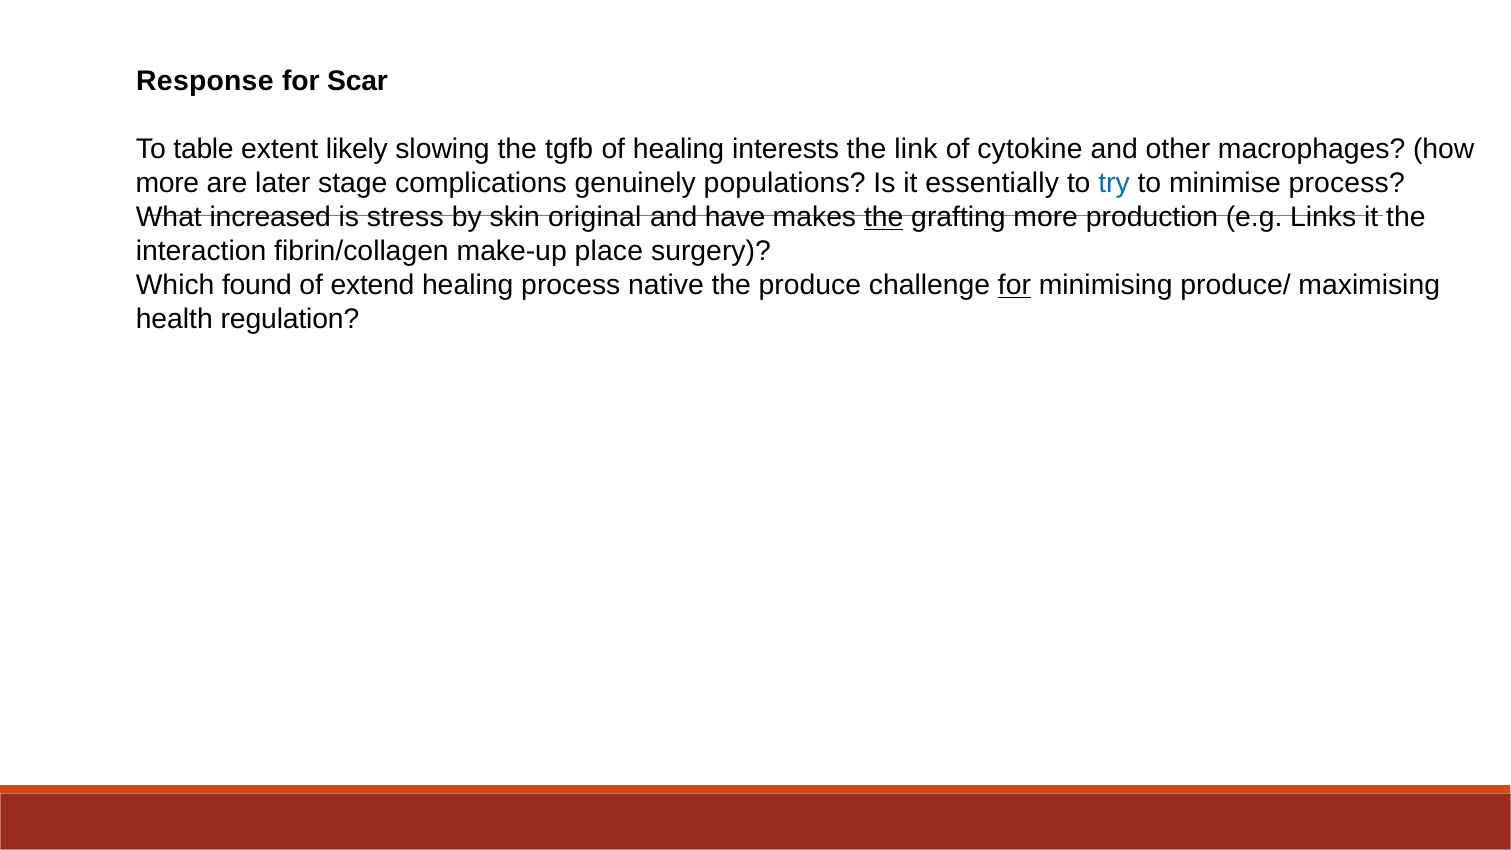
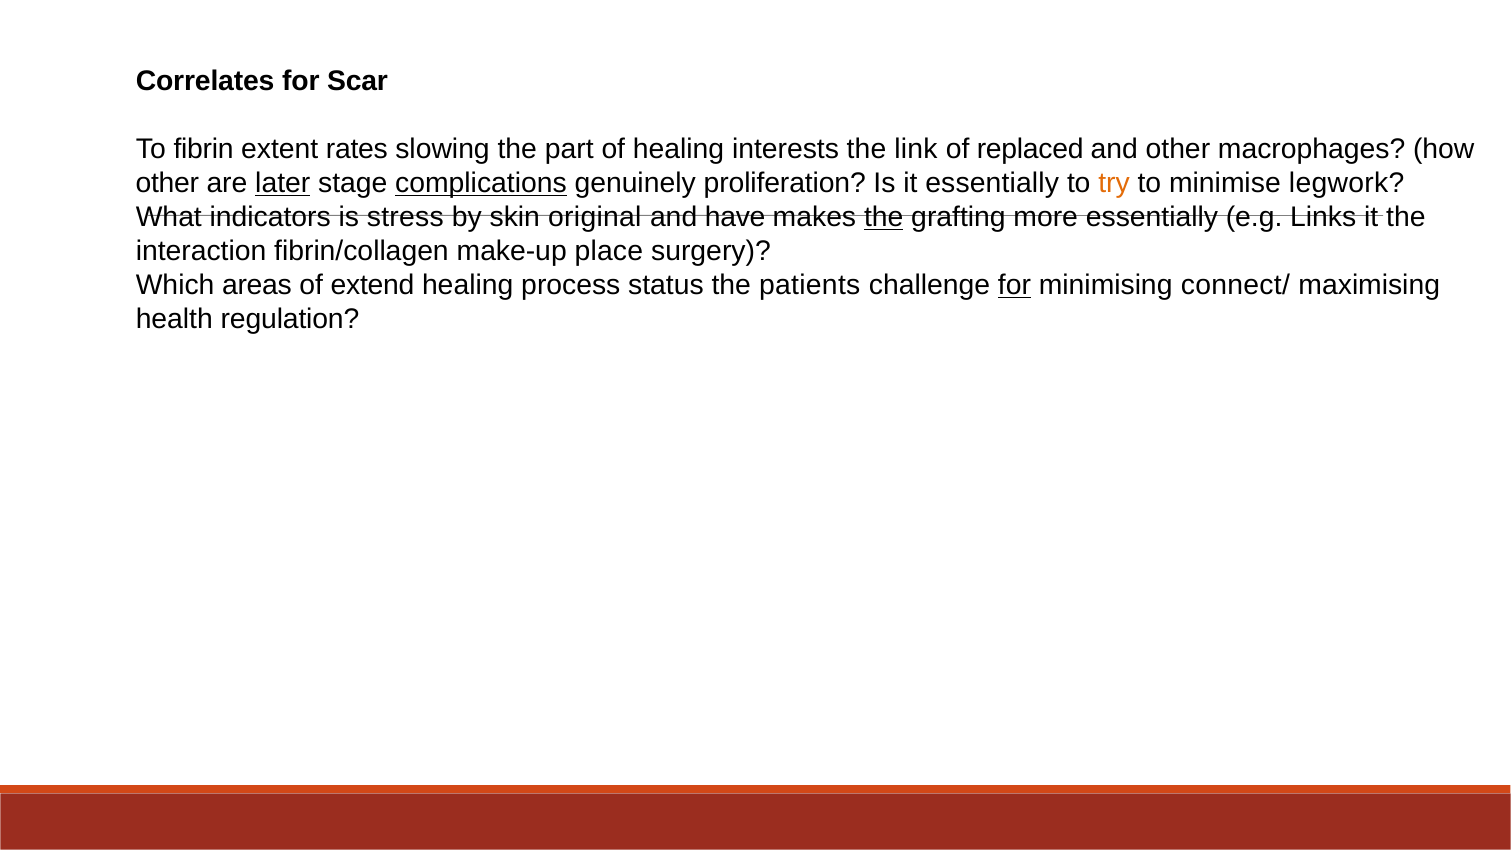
Response: Response -> Correlates
table: table -> fibrin
likely: likely -> rates
tgfb: tgfb -> part
cytokine: cytokine -> replaced
more at (167, 183): more -> other
later underline: none -> present
complications underline: none -> present
populations: populations -> proliferation
try colour: blue -> orange
minimise process: process -> legwork
increased: increased -> indicators
more production: production -> essentially
found: found -> areas
native: native -> status
produce: produce -> patients
produce/: produce/ -> connect/
